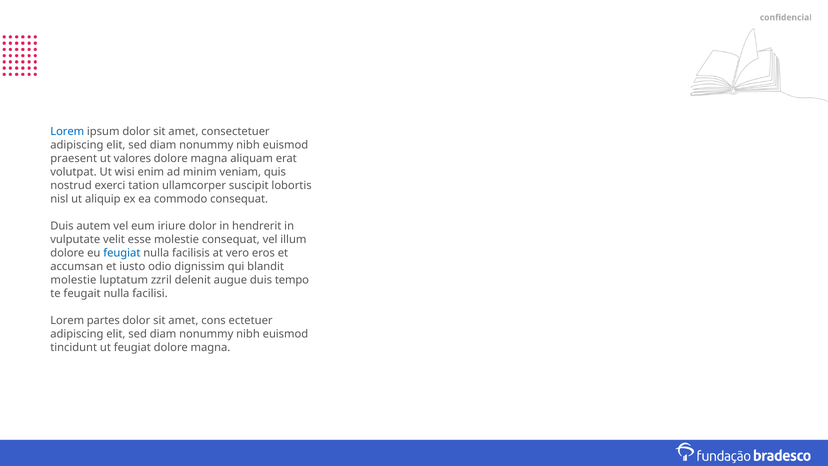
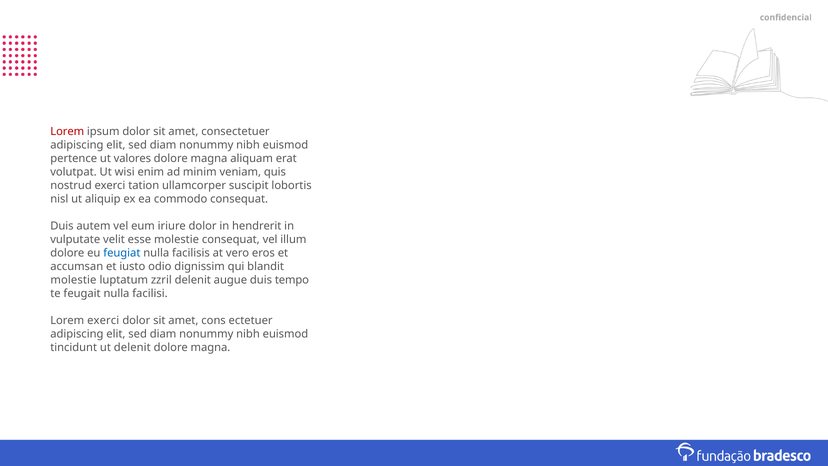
Lorem at (67, 132) colour: blue -> red
praesent: praesent -> pertence
Lorem partes: partes -> exerci
ut feugiat: feugiat -> delenit
